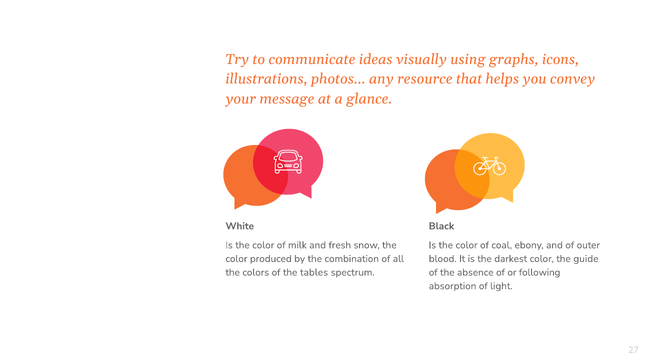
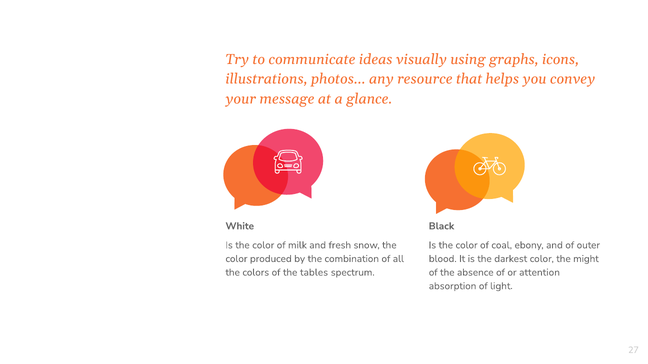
guide: guide -> might
following: following -> attention
